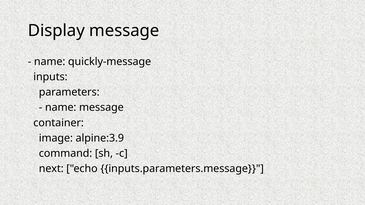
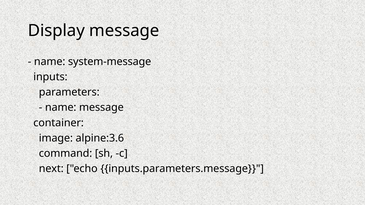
quickly-message: quickly-message -> system-message
alpine:3.9: alpine:3.9 -> alpine:3.6
